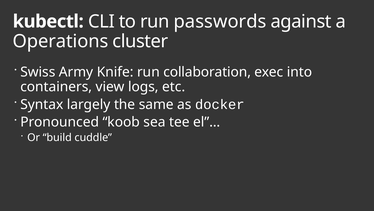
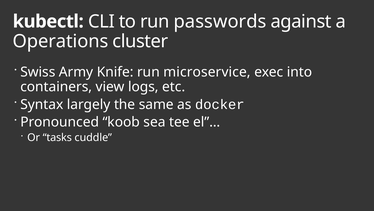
collaboration: collaboration -> microservice
build: build -> tasks
